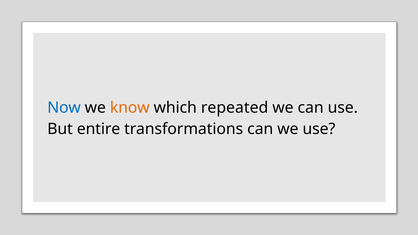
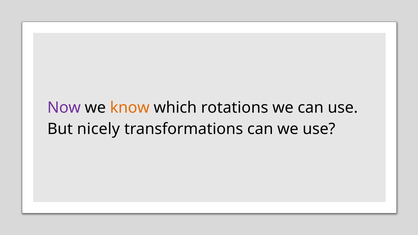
Now colour: blue -> purple
repeated: repeated -> rotations
entire: entire -> nicely
